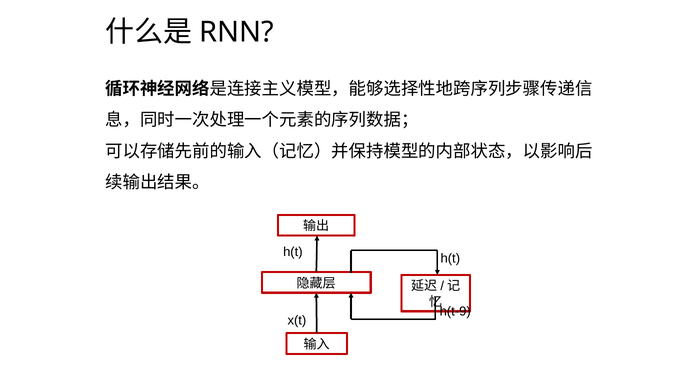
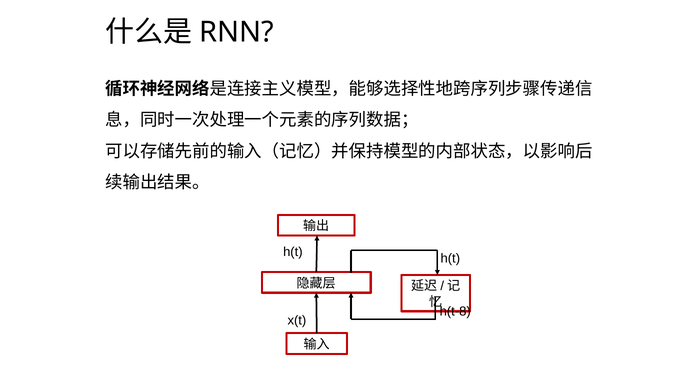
h(t-9: h(t-9 -> h(t-8
